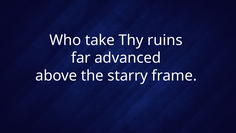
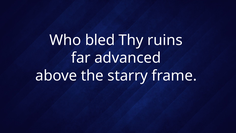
take: take -> bled
